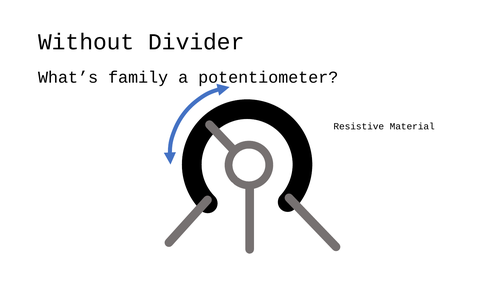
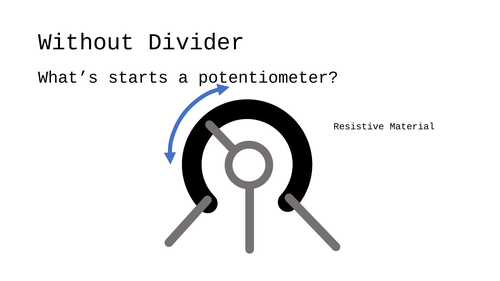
family: family -> starts
